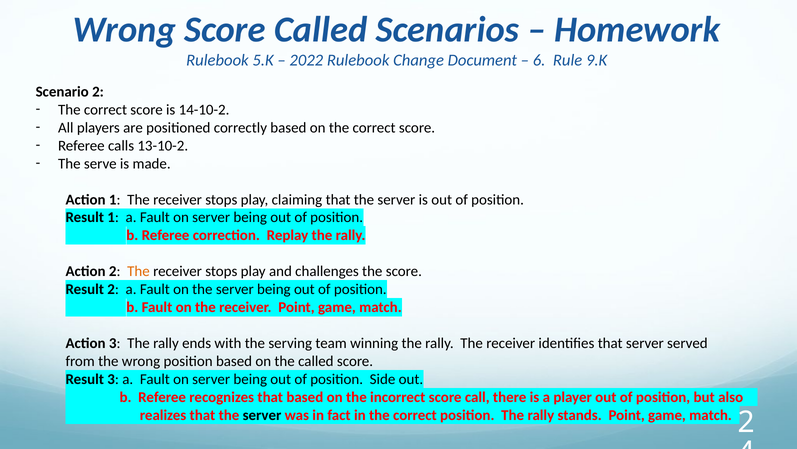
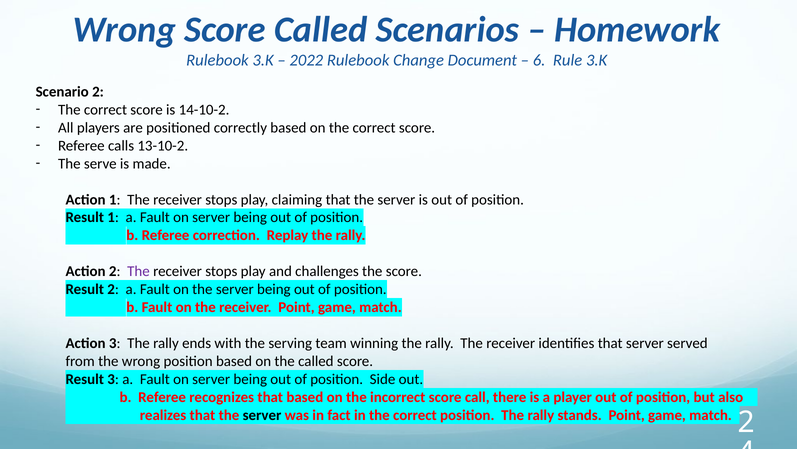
Rulebook 5.K: 5.K -> 3.K
Rule 9.K: 9.K -> 3.K
The at (138, 271) colour: orange -> purple
